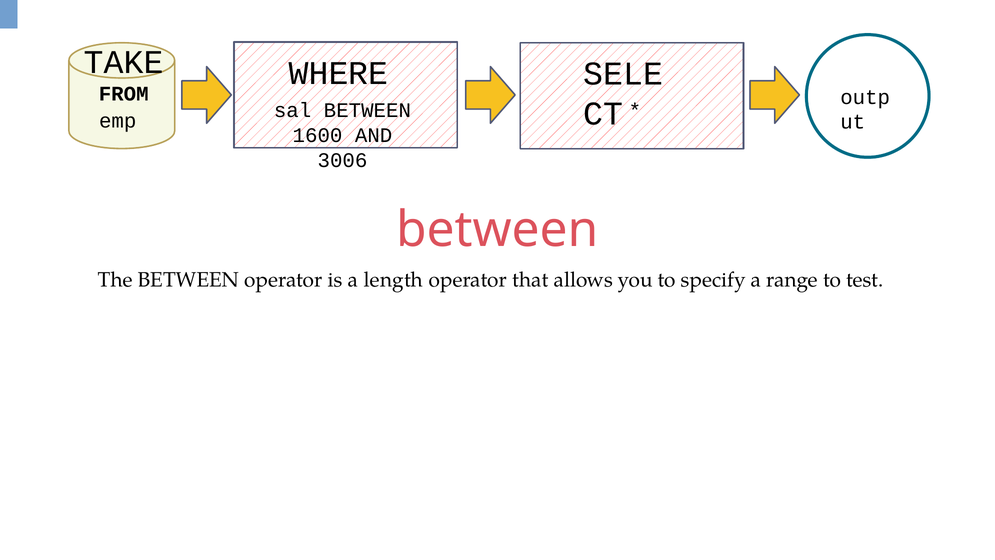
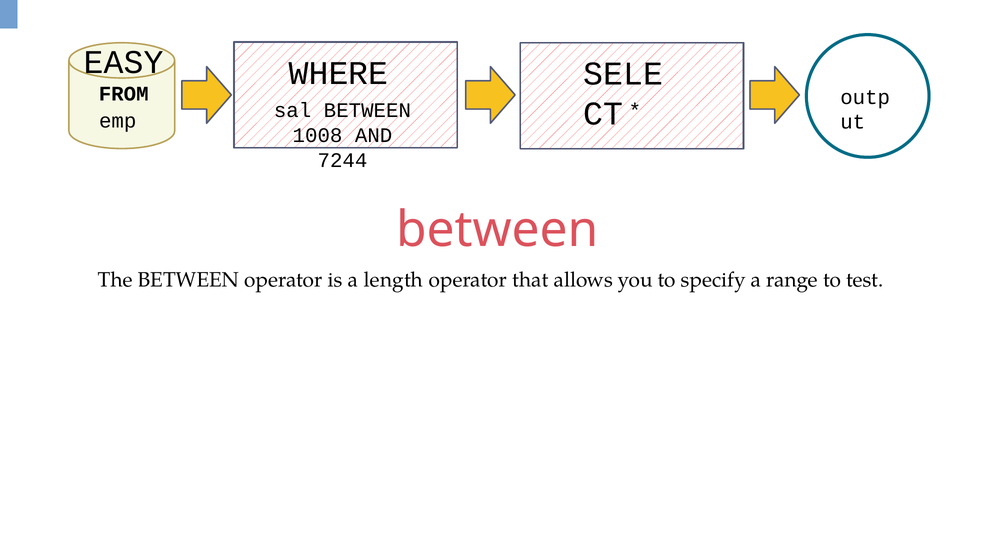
TAKE: TAKE -> EASY
1600: 1600 -> 1008
3006: 3006 -> 7244
